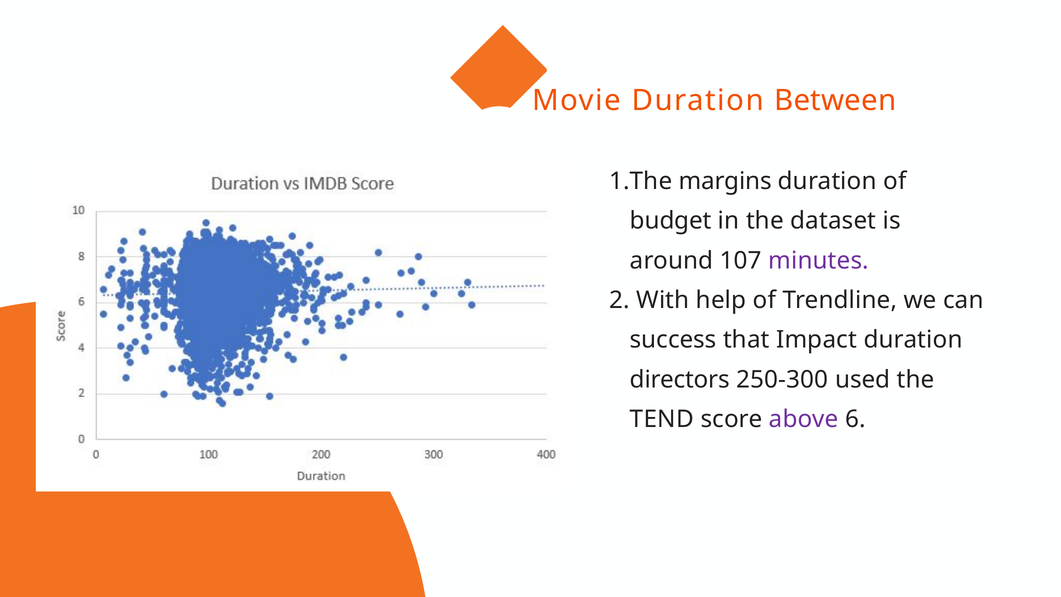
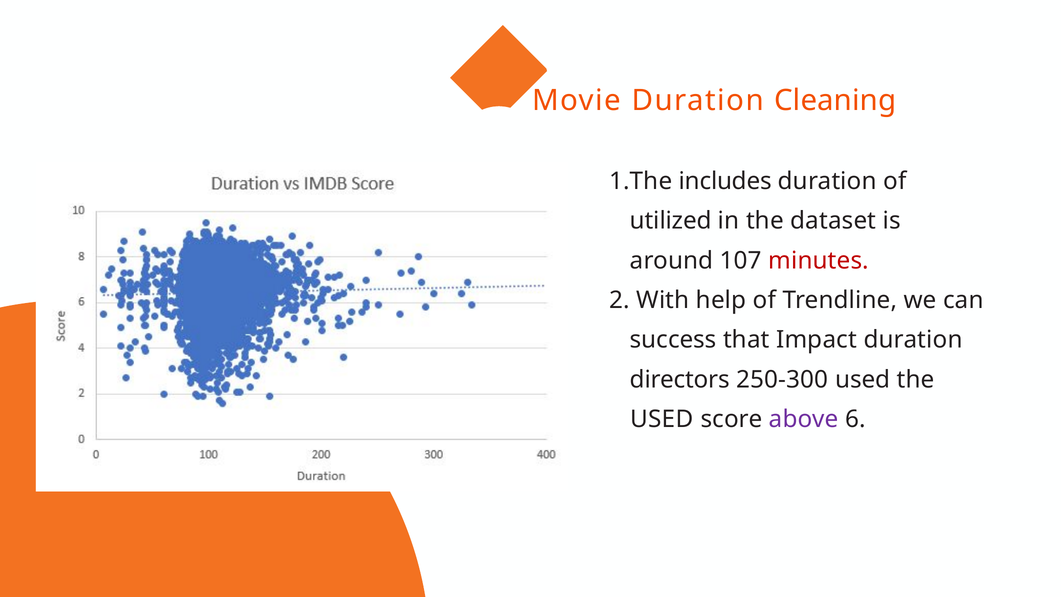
Between: Between -> Cleaning
margins: margins -> includes
budget: budget -> utilized
minutes colour: purple -> red
TEND at (662, 419): TEND -> USED
